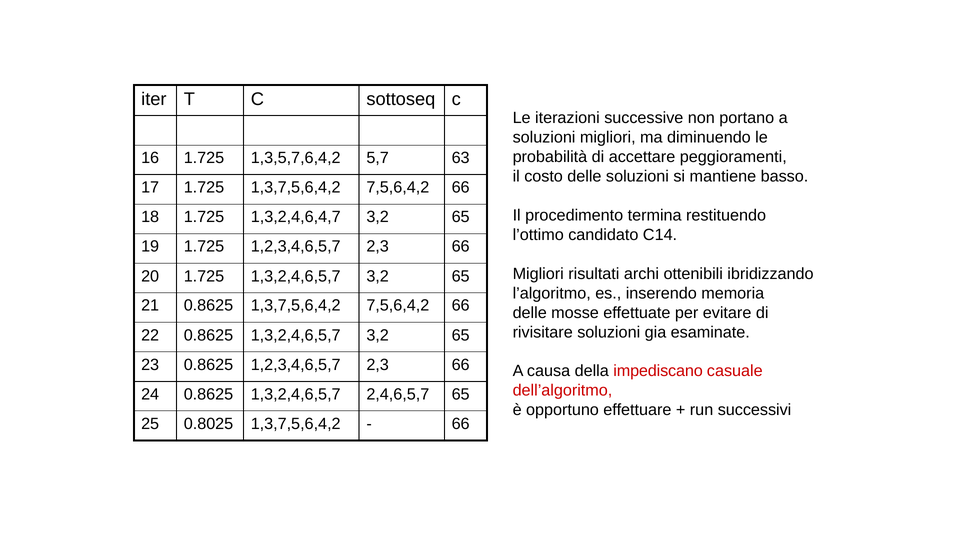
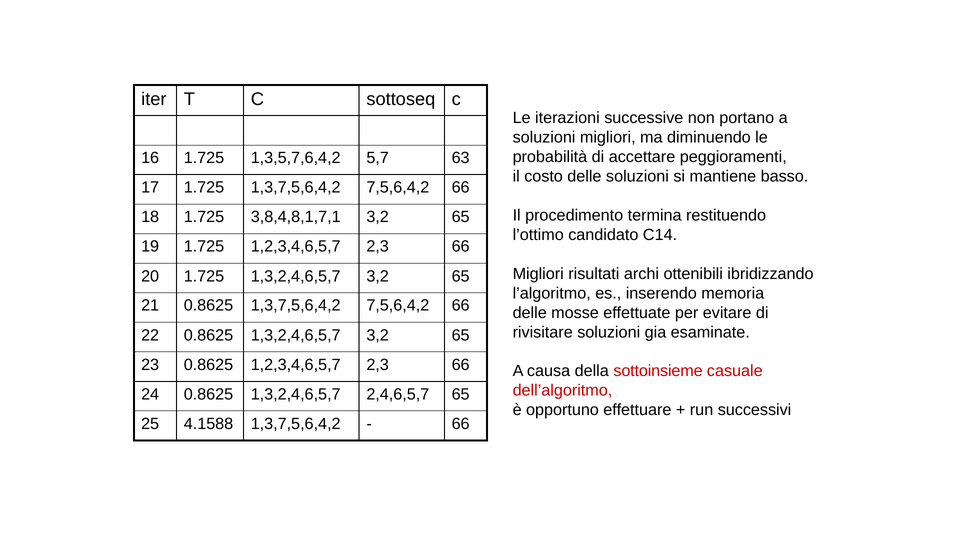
1,3,2,4,6,4,7: 1,3,2,4,6,4,7 -> 3,8,4,8,1,7,1
impediscano: impediscano -> sottoinsieme
0.8025: 0.8025 -> 4.1588
